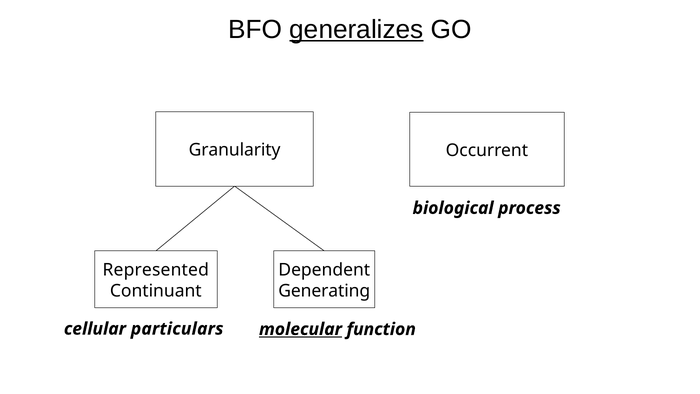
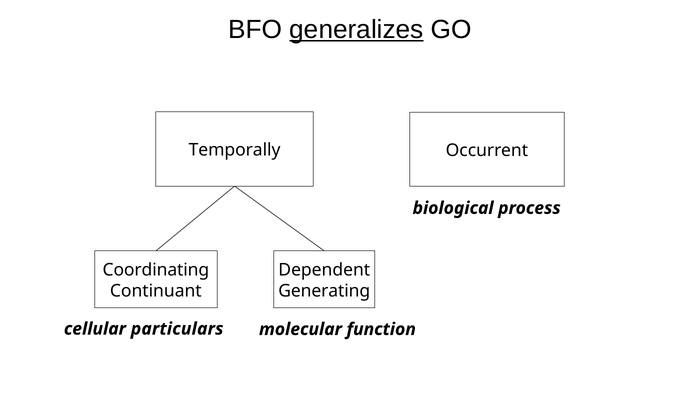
Granularity: Granularity -> Temporally
Represented: Represented -> Coordinating
molecular underline: present -> none
